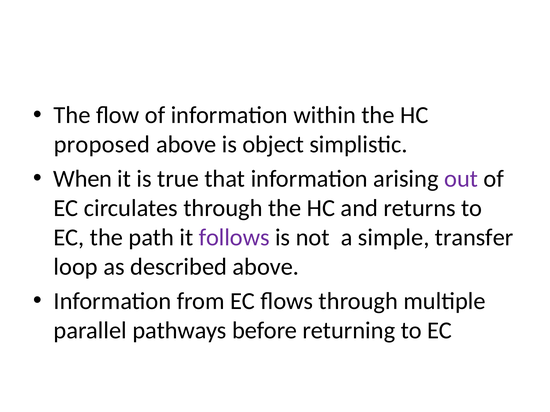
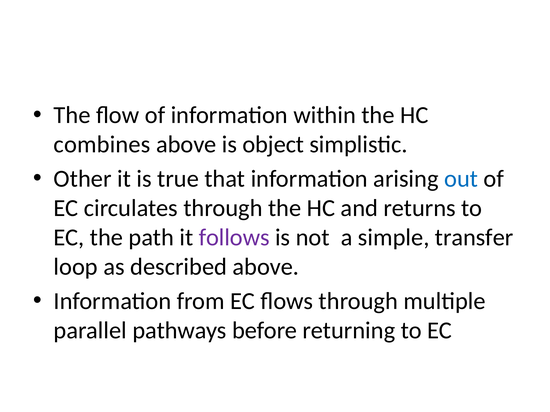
proposed: proposed -> combines
When: When -> Other
out colour: purple -> blue
